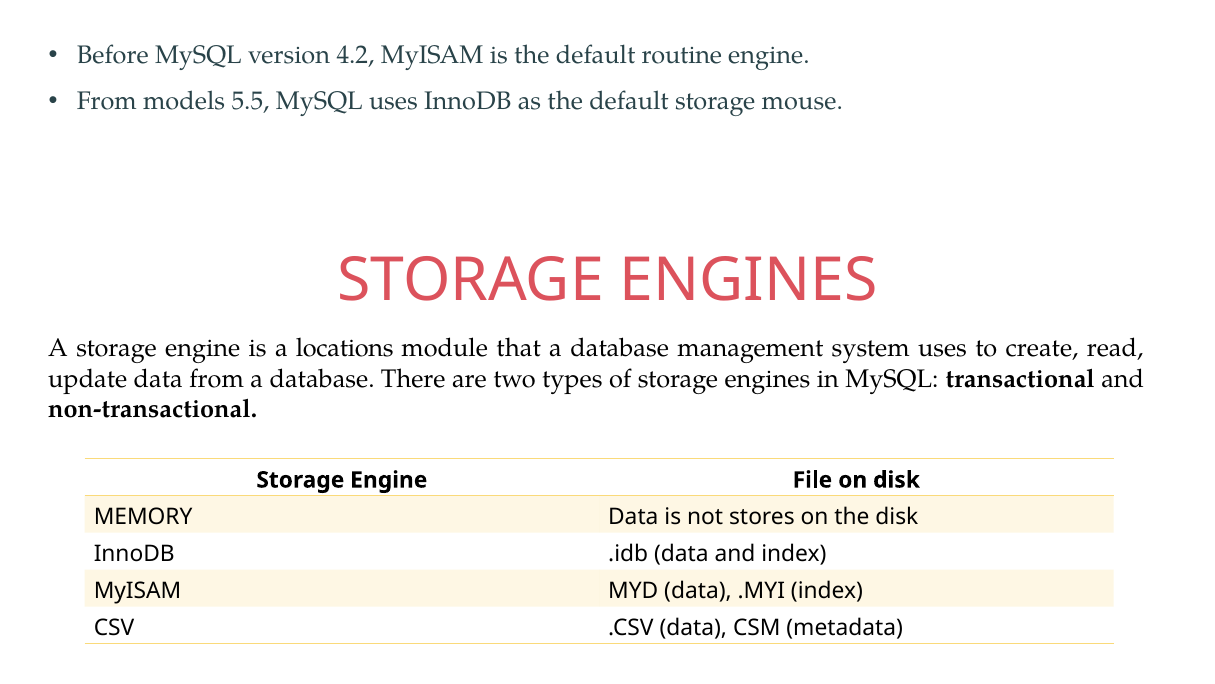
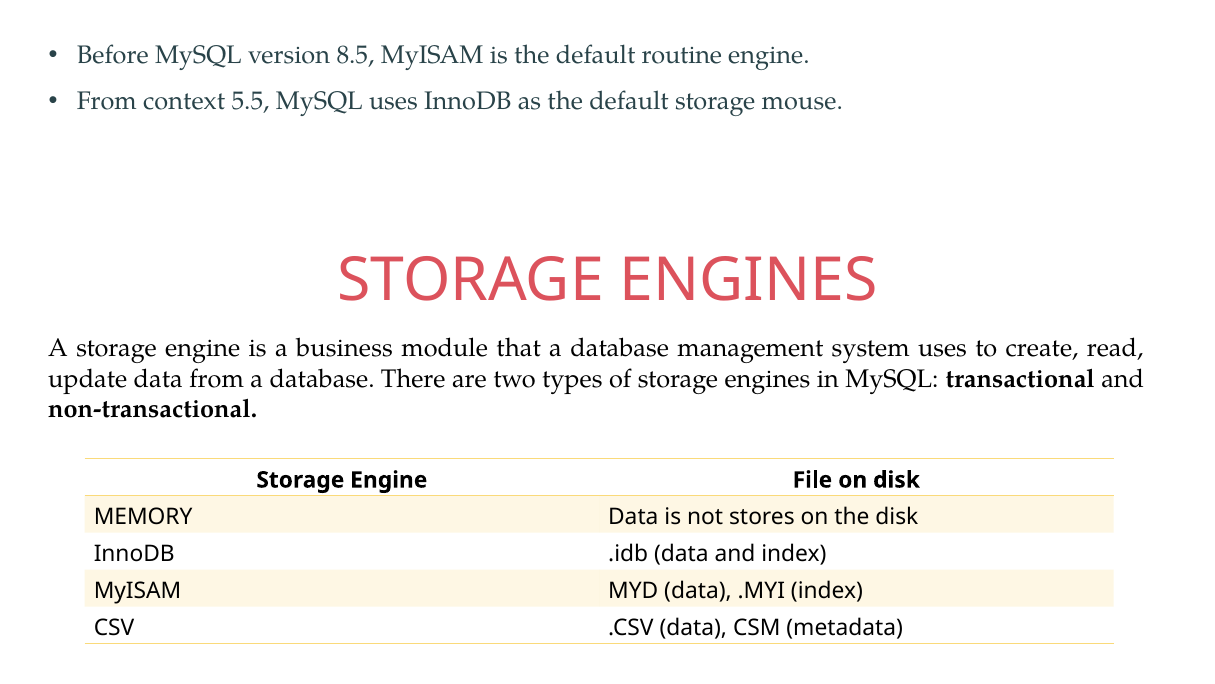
4.2: 4.2 -> 8.5
models: models -> context
locations: locations -> business
